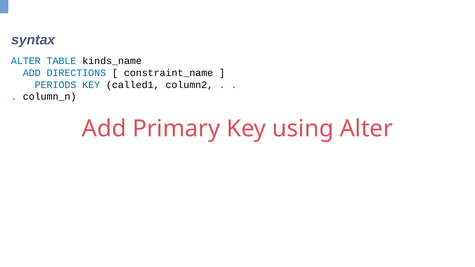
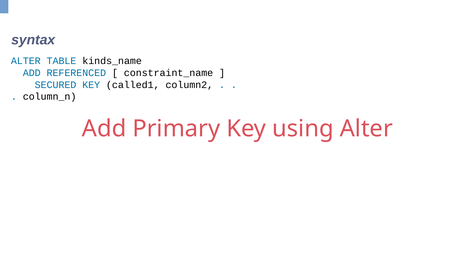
DIRECTIONS: DIRECTIONS -> REFERENCED
PERIODS: PERIODS -> SECURED
